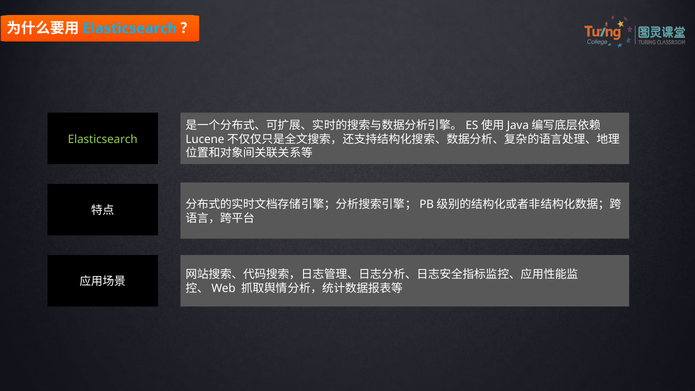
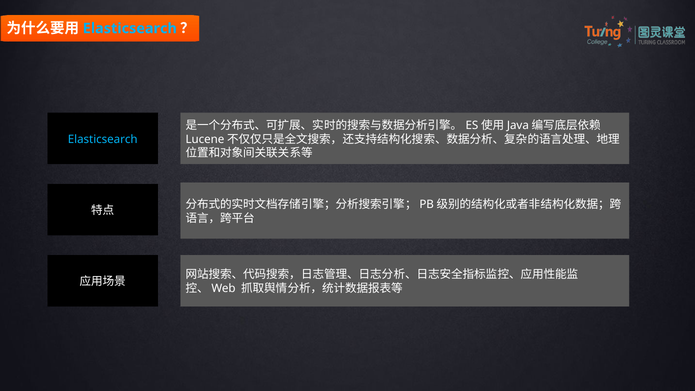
Elasticsearch at (103, 139) colour: light green -> light blue
